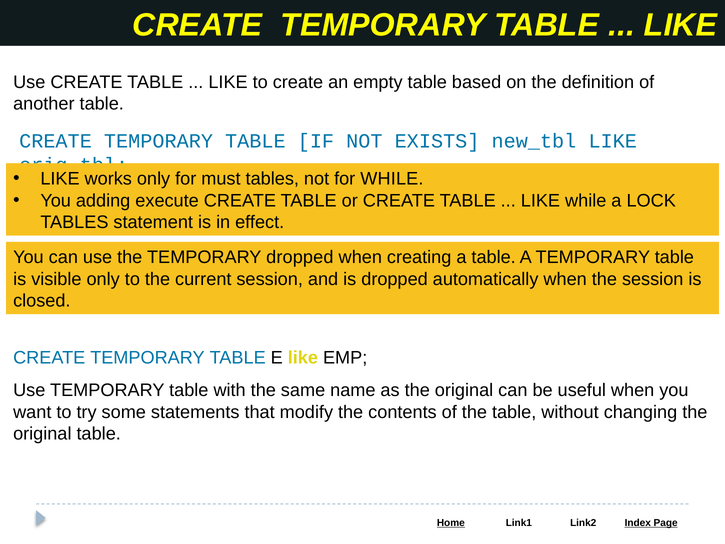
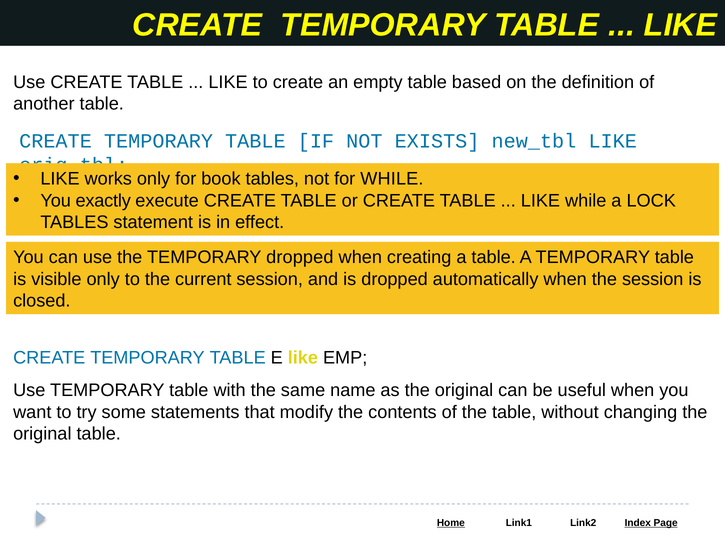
must: must -> book
adding: adding -> exactly
